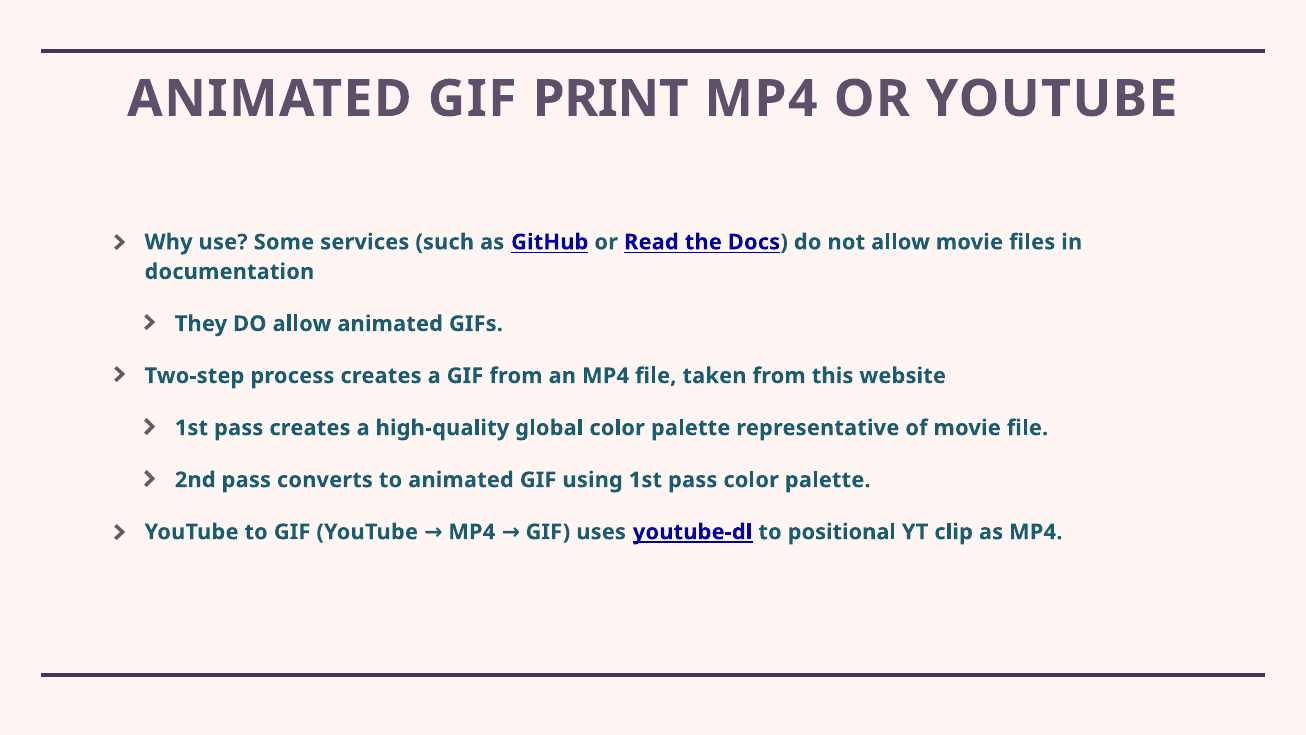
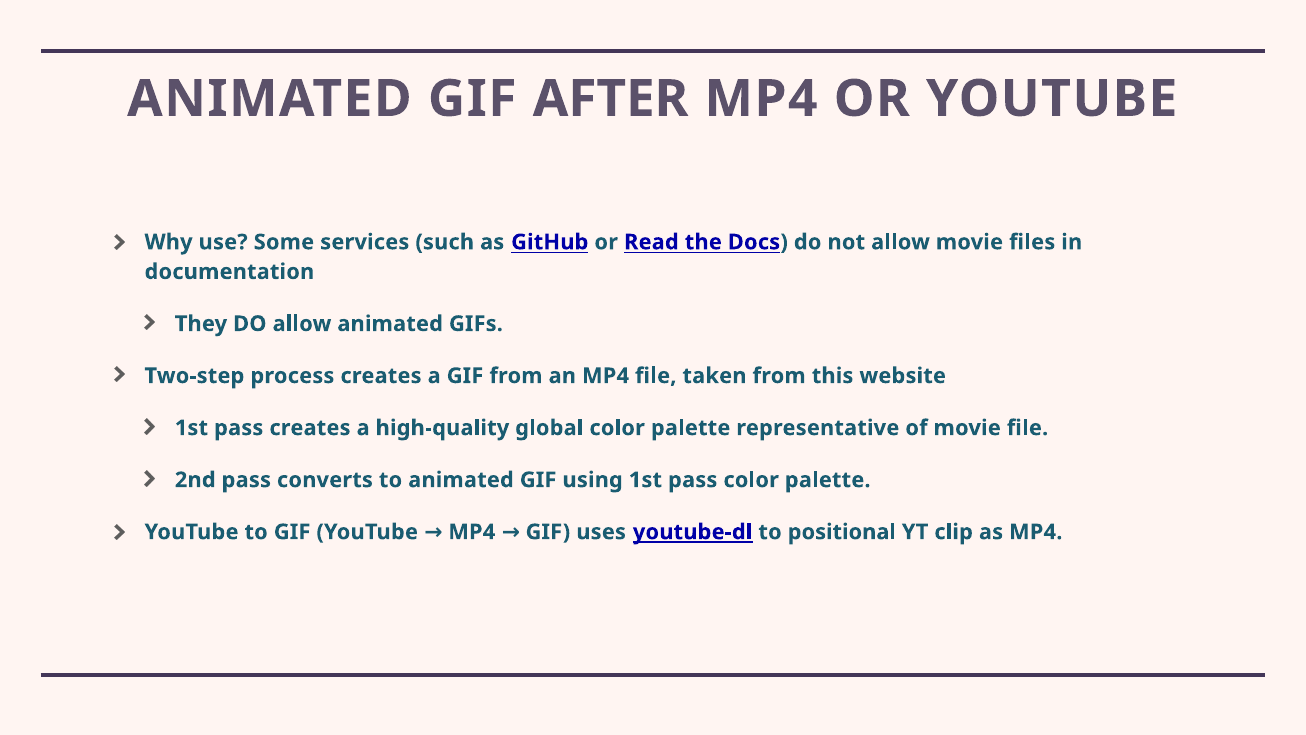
PRINT: PRINT -> AFTER
